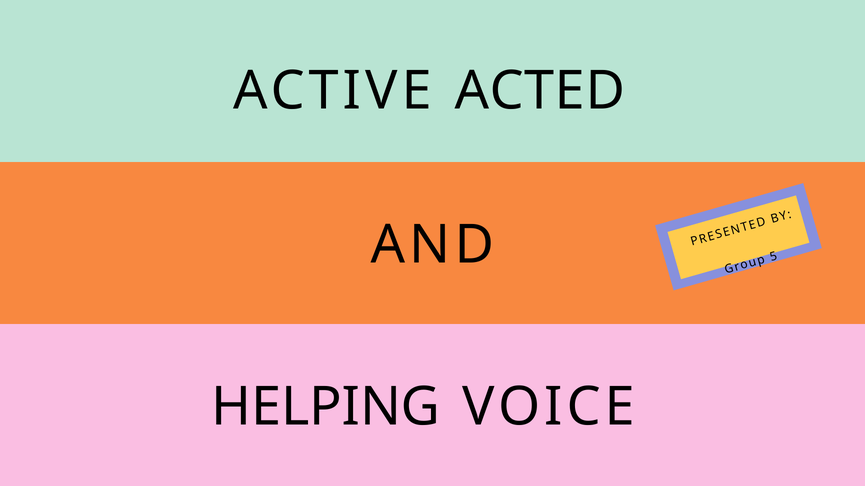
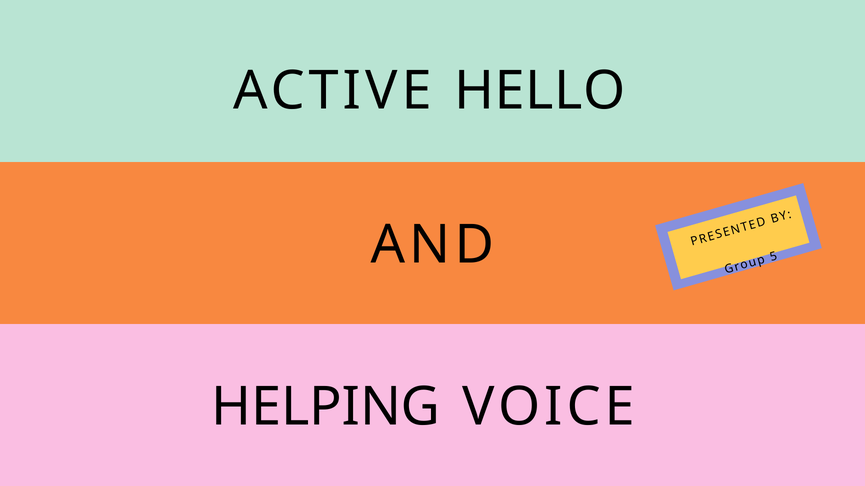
ACTED: ACTED -> HELLO
